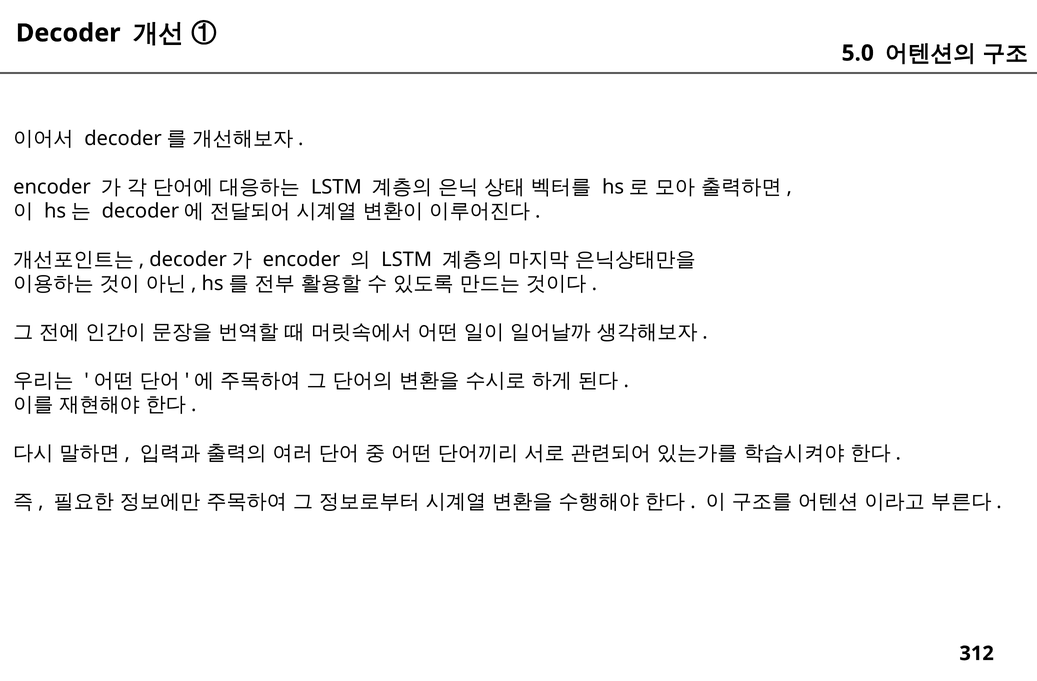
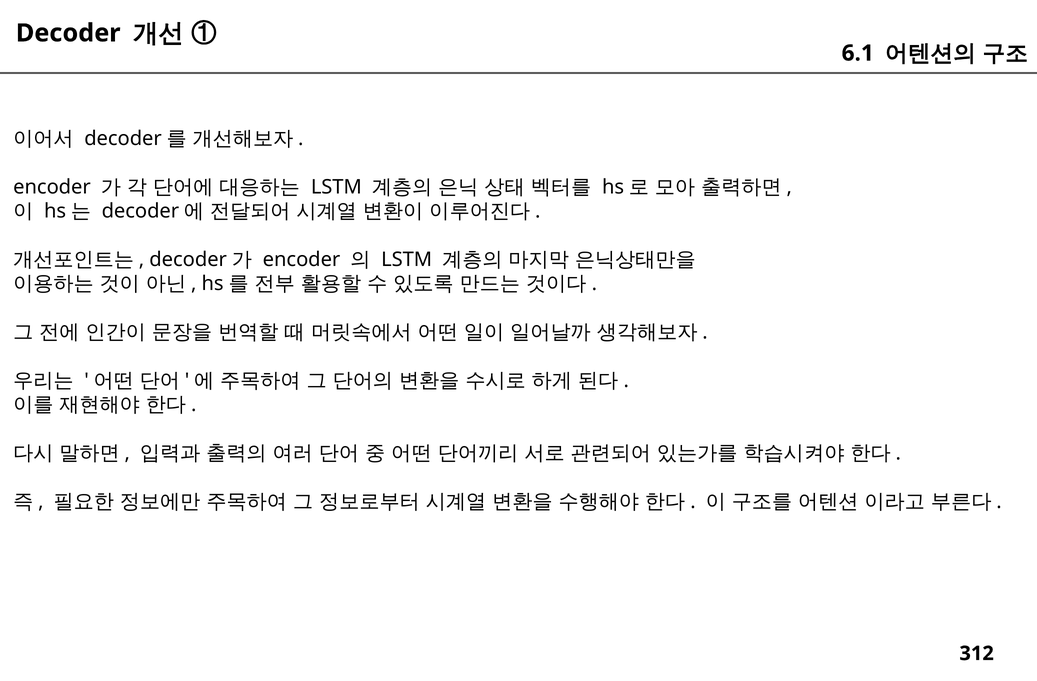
5.0: 5.0 -> 6.1
